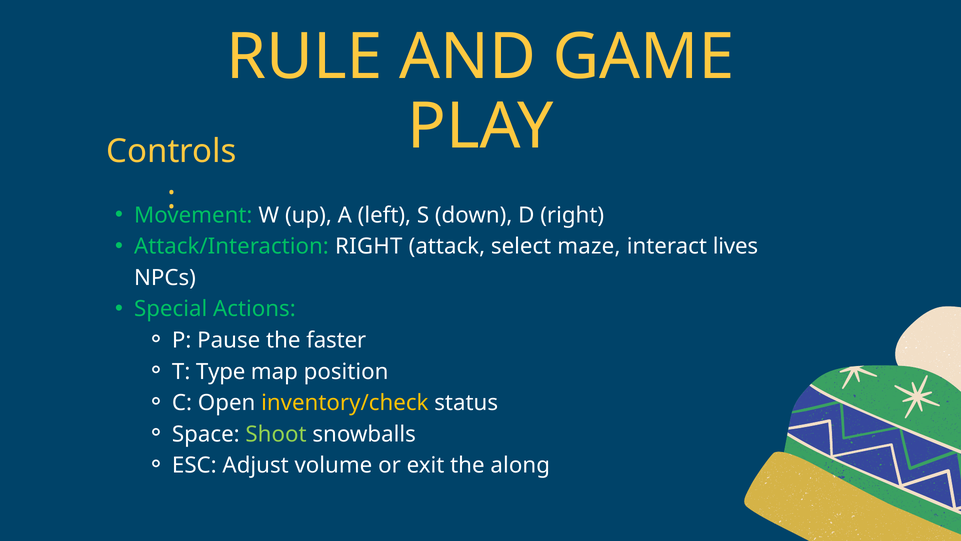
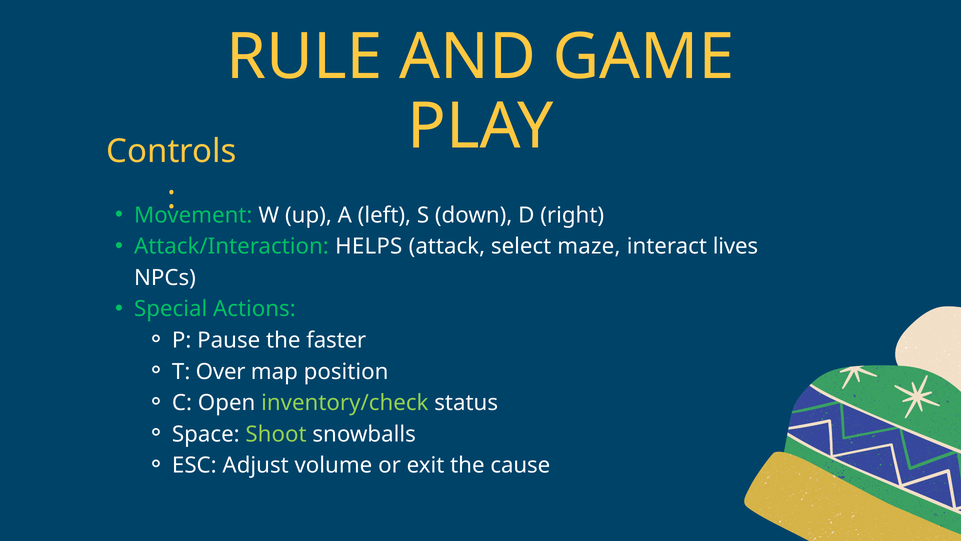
Attack/Interaction RIGHT: RIGHT -> HELPS
Type: Type -> Over
inventory/check colour: yellow -> light green
along: along -> cause
